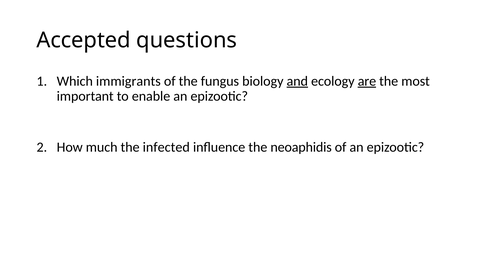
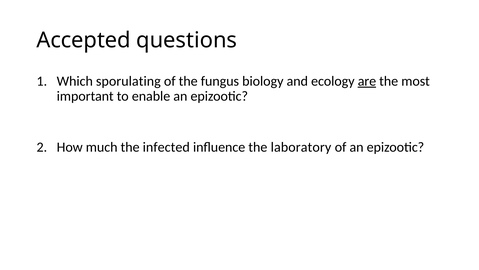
immigrants: immigrants -> sporulating
and underline: present -> none
neoaphidis: neoaphidis -> laboratory
